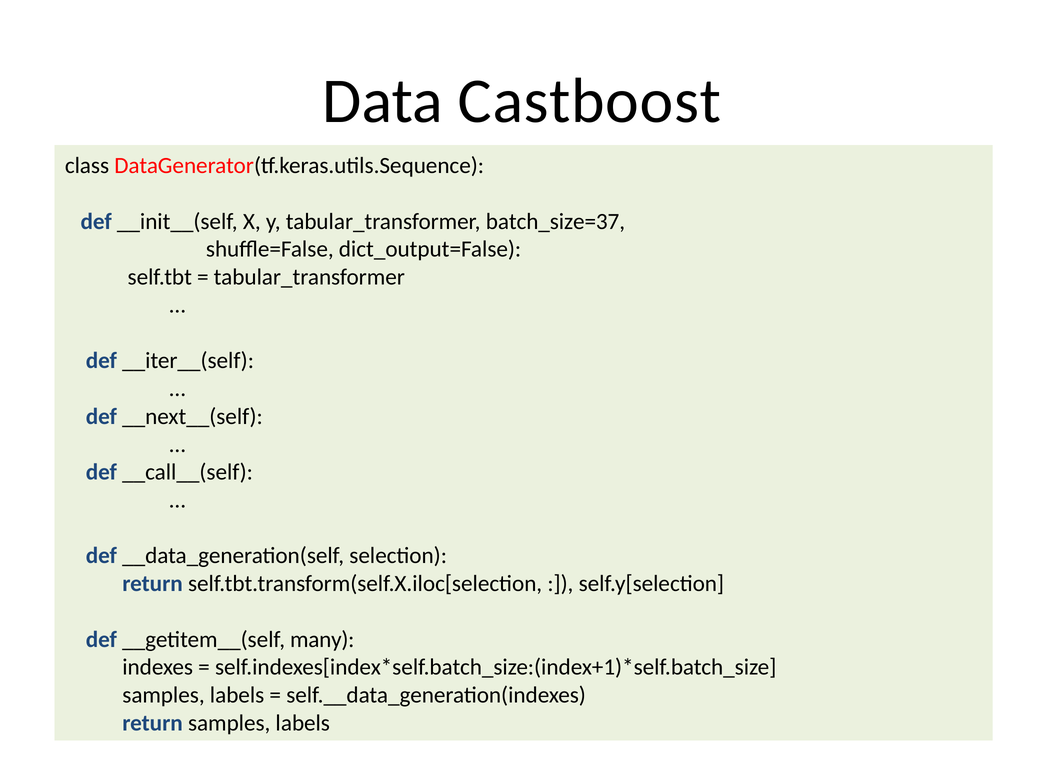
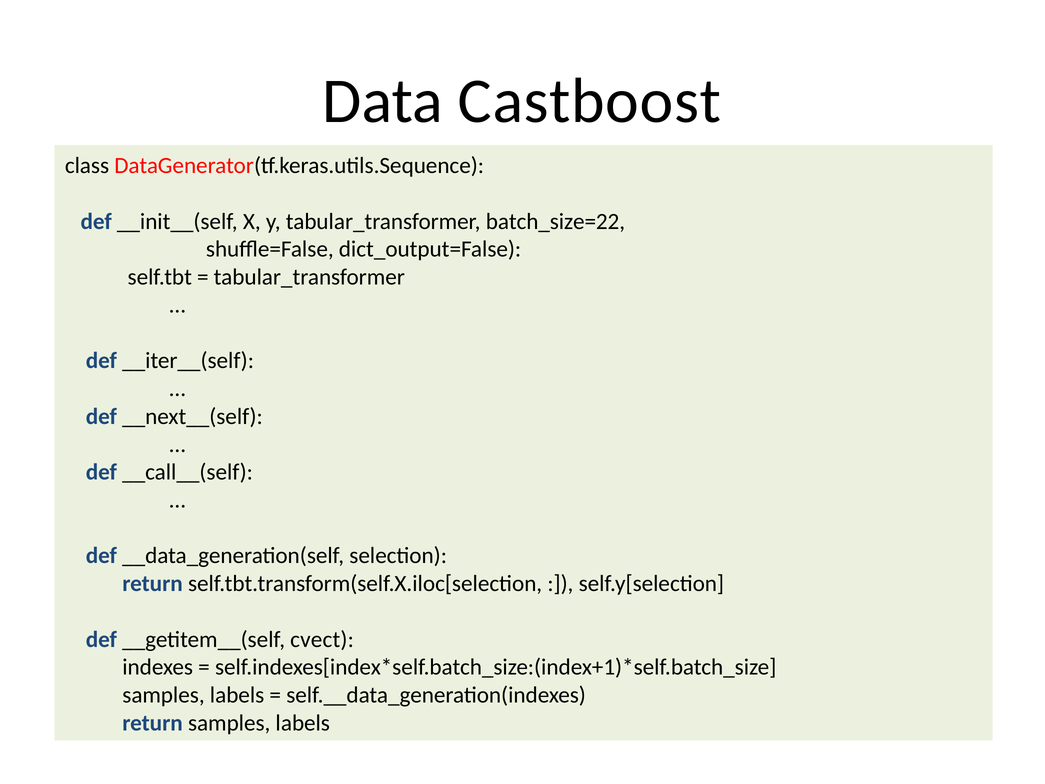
batch_size=37: batch_size=37 -> batch_size=22
many: many -> cvect
